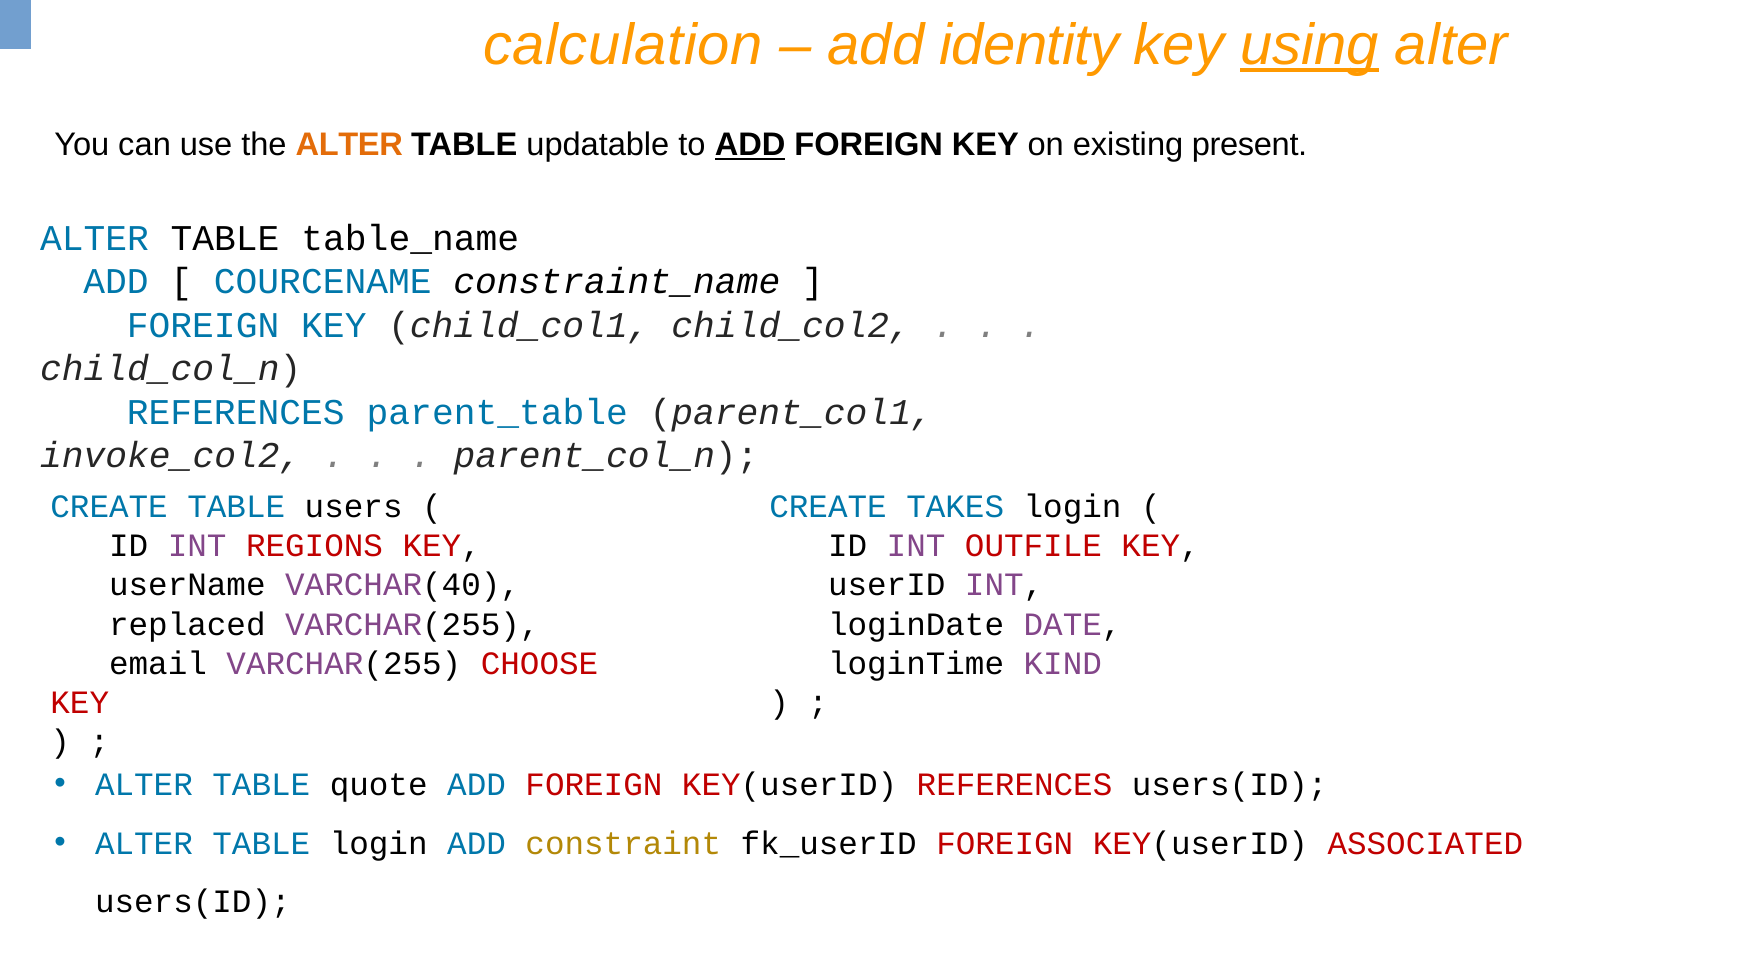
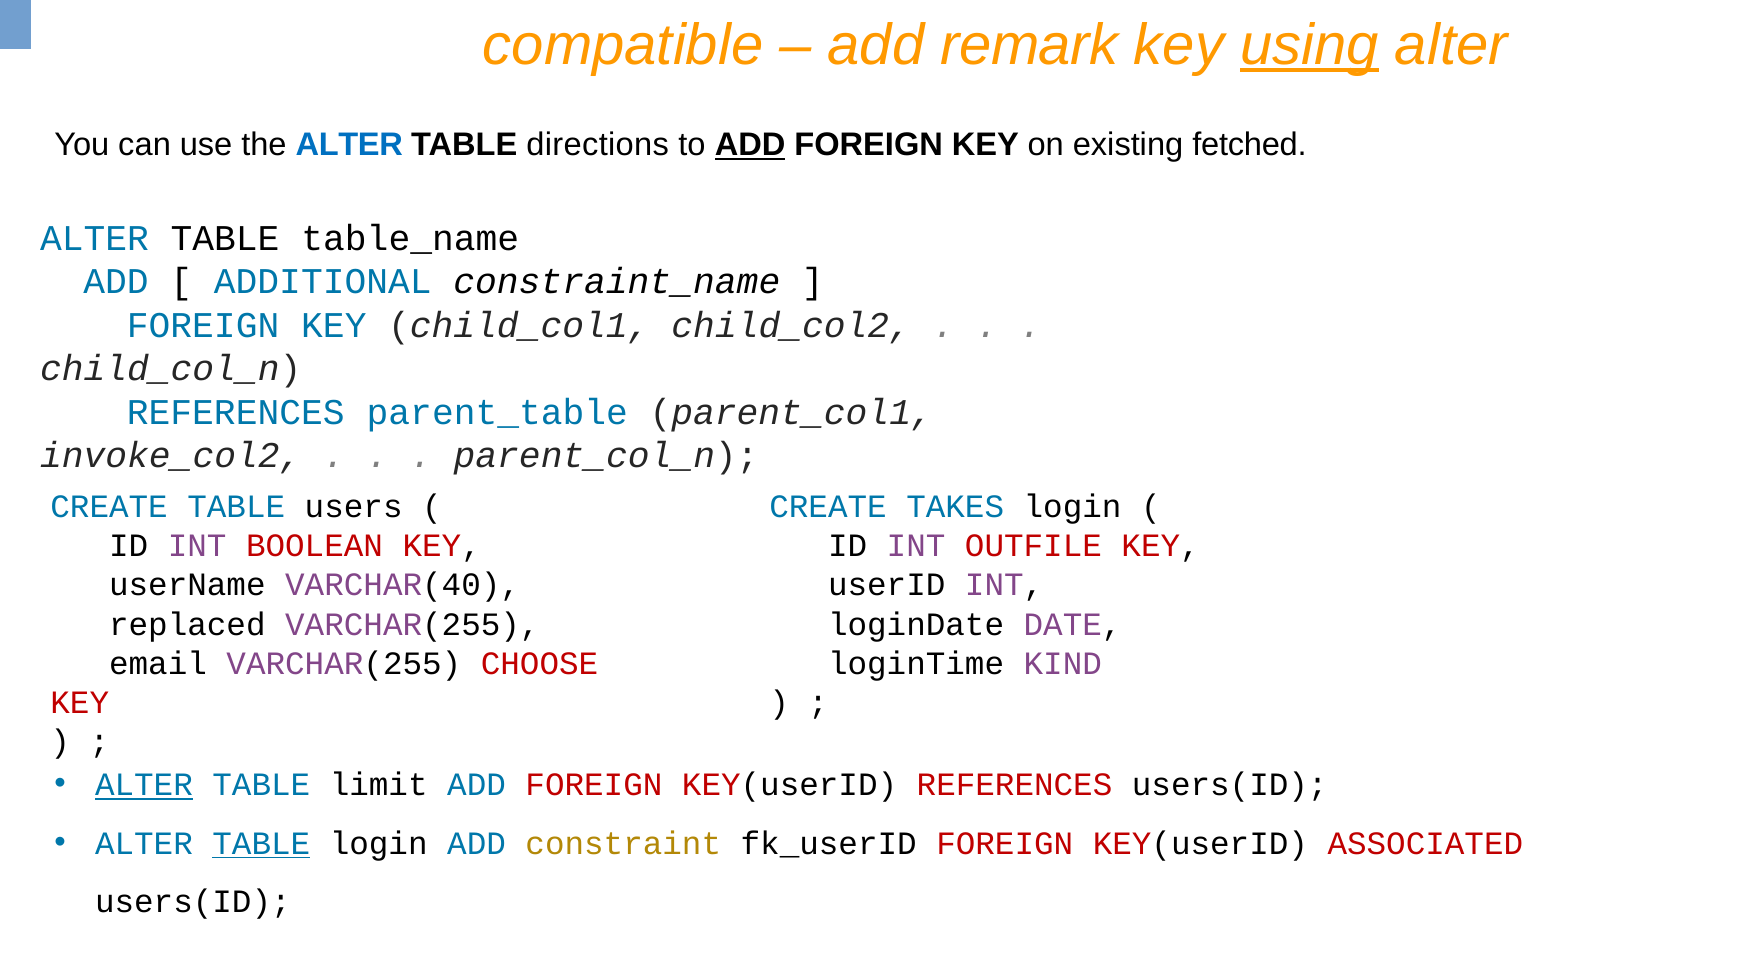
calculation: calculation -> compatible
identity: identity -> remark
ALTER at (349, 145) colour: orange -> blue
updatable: updatable -> directions
present: present -> fetched
COURCENAME: COURCENAME -> ADDITIONAL
REGIONS: REGIONS -> BOOLEAN
ALTER at (144, 785) underline: none -> present
quote: quote -> limit
TABLE at (261, 844) underline: none -> present
